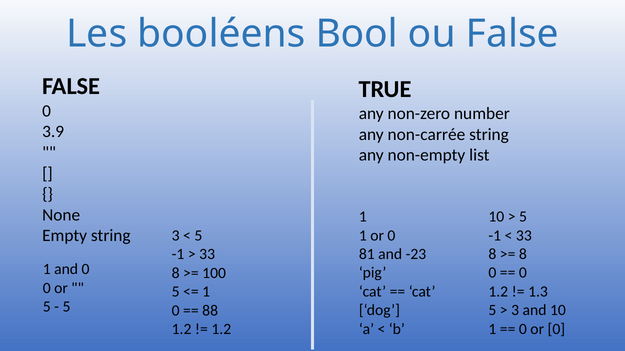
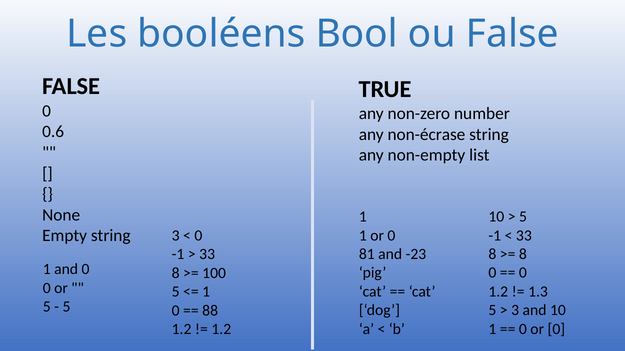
3.9: 3.9 -> 0.6
non-carrée: non-carrée -> non-écrase
5 at (198, 236): 5 -> 0
